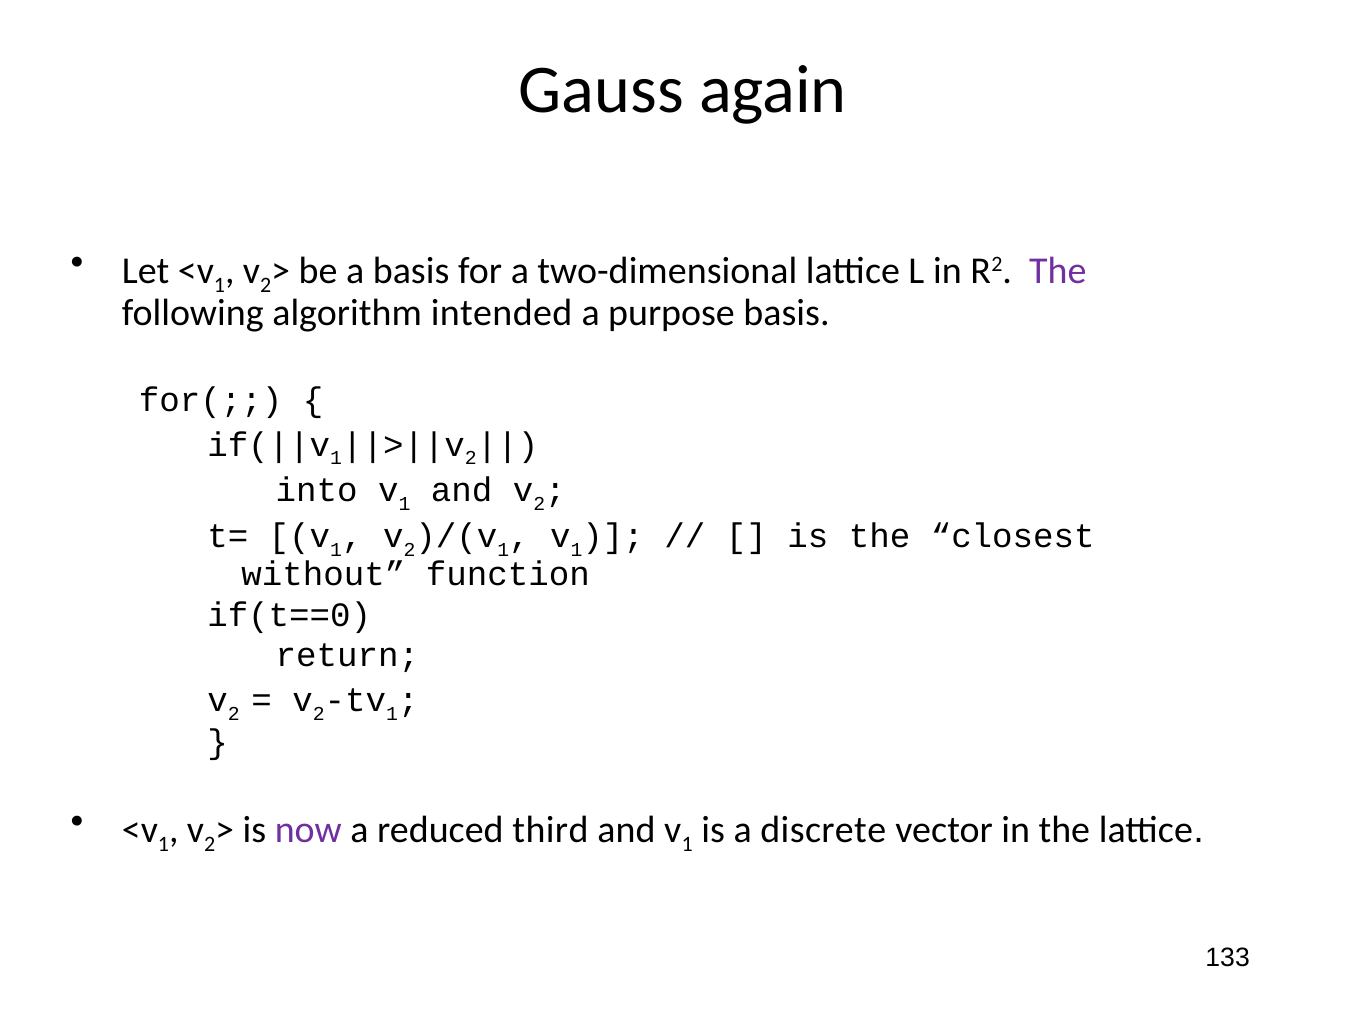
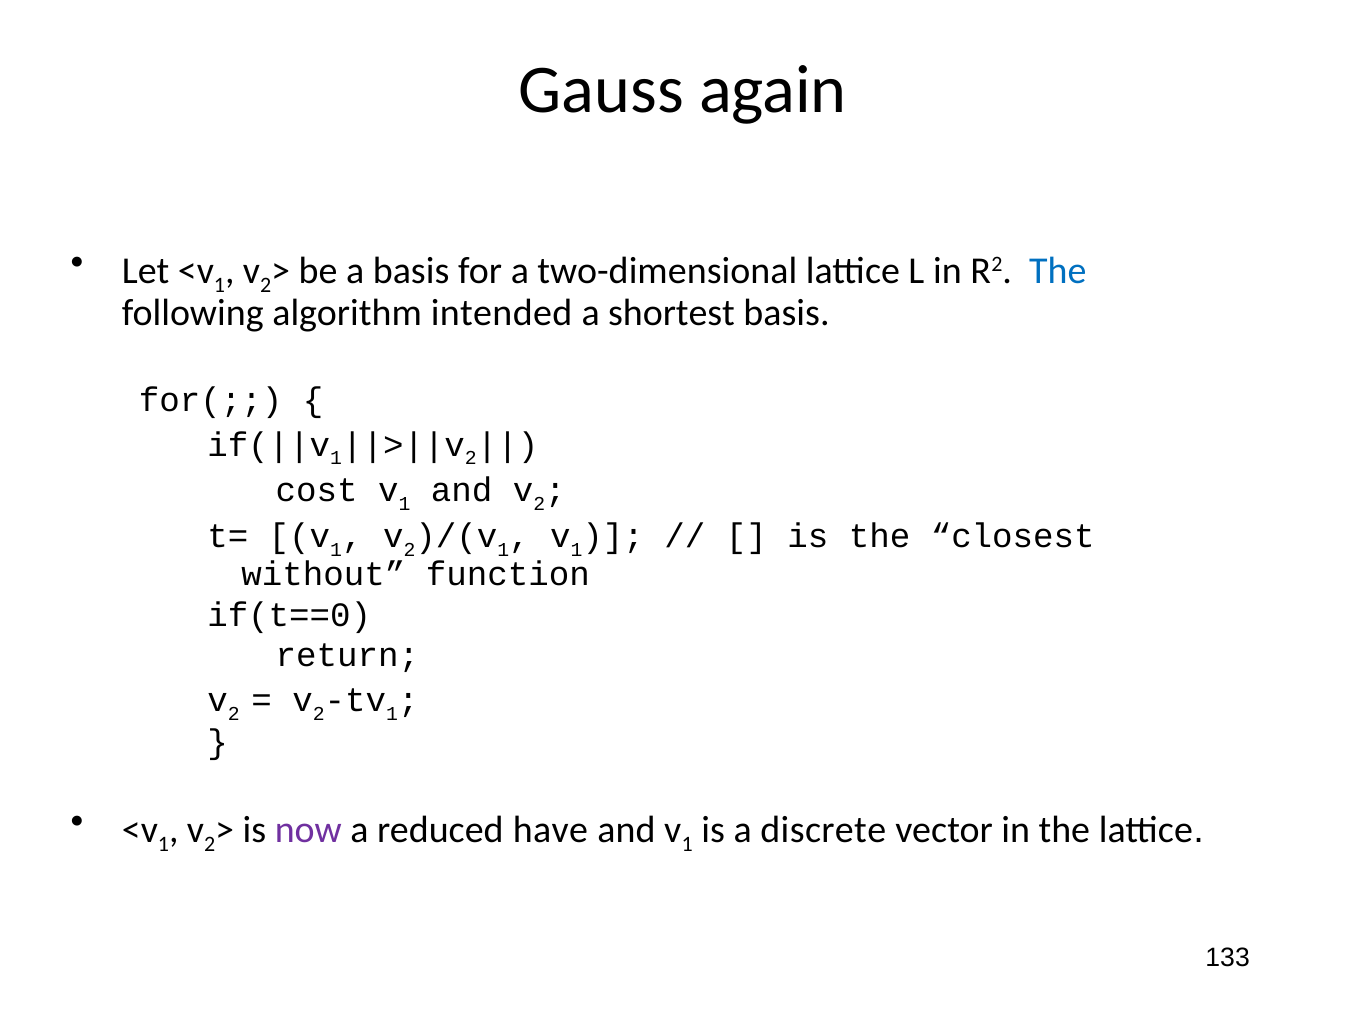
The at (1058, 271) colour: purple -> blue
purpose: purpose -> shortest
into: into -> cost
third: third -> have
